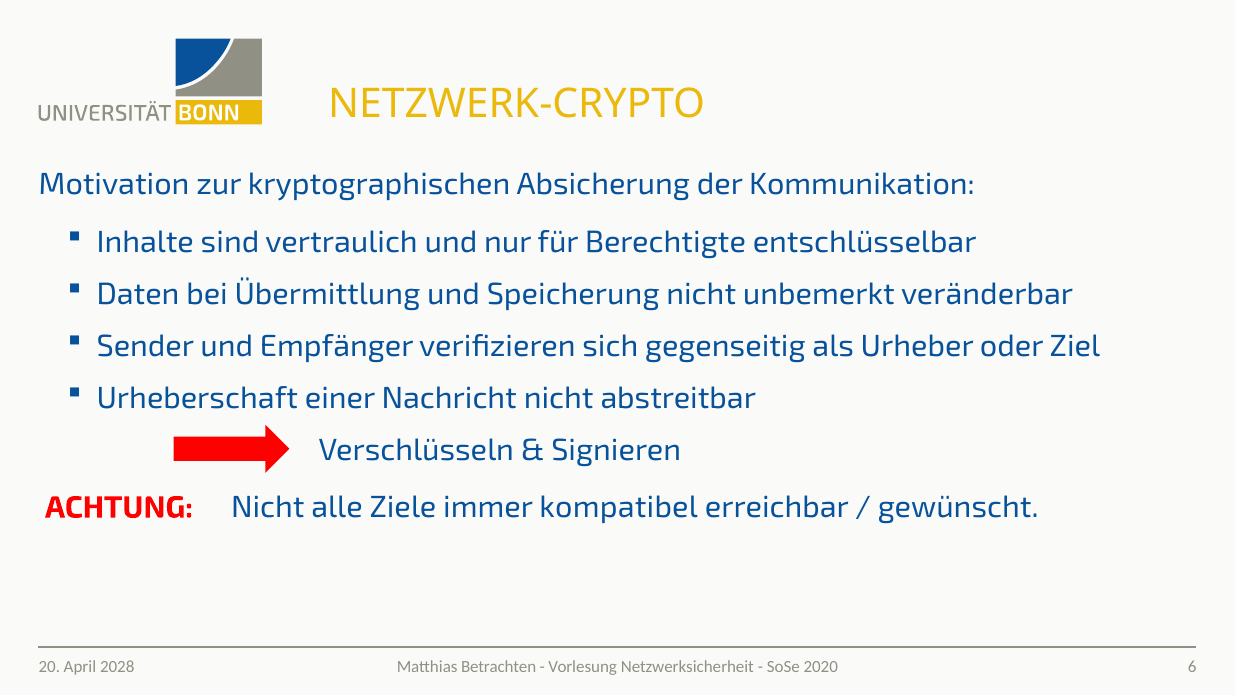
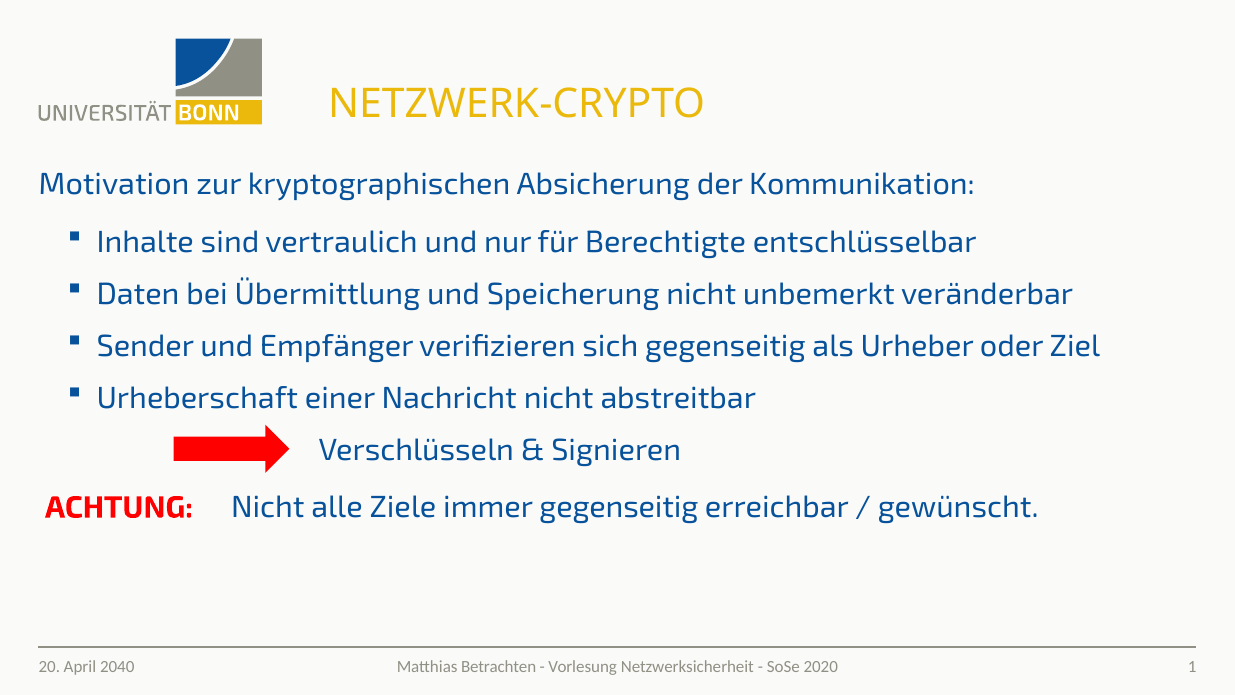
immer kompatibel: kompatibel -> gegenseitig
6: 6 -> 1
2028: 2028 -> 2040
